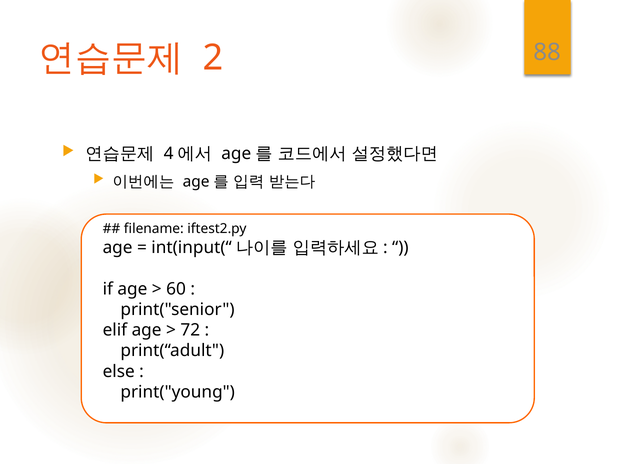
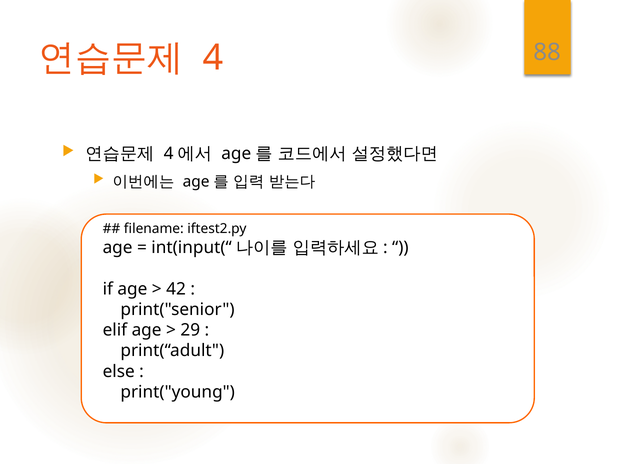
2: 2 -> 4
60: 60 -> 42
72: 72 -> 29
